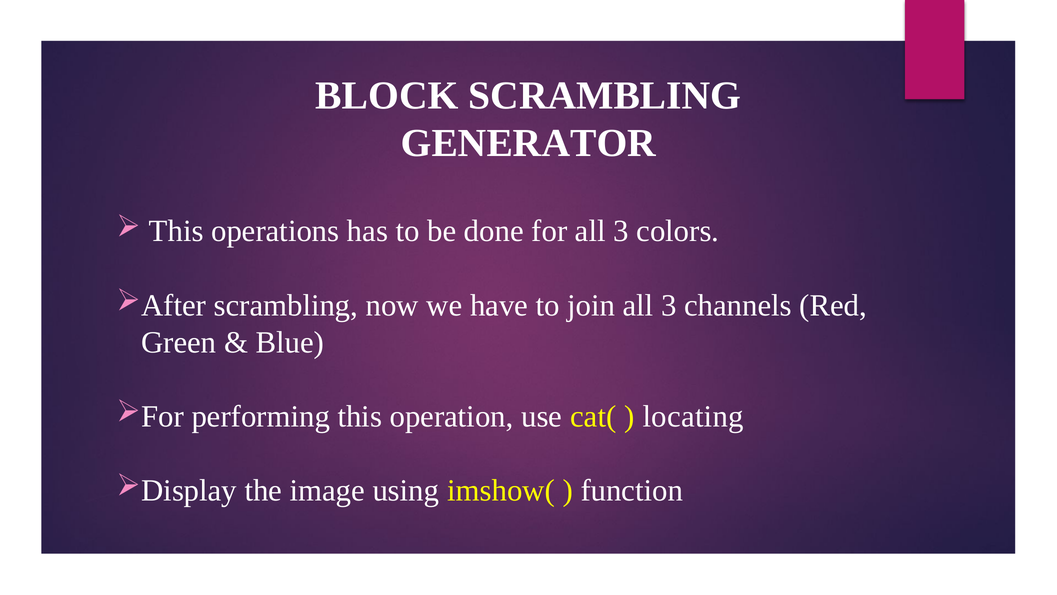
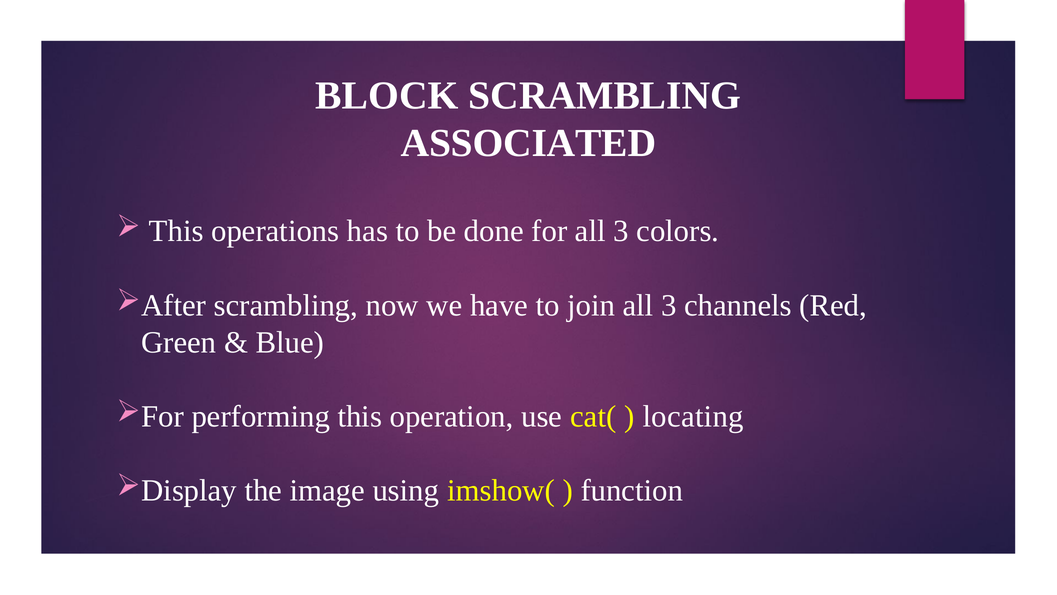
GENERATOR: GENERATOR -> ASSOCIATED
